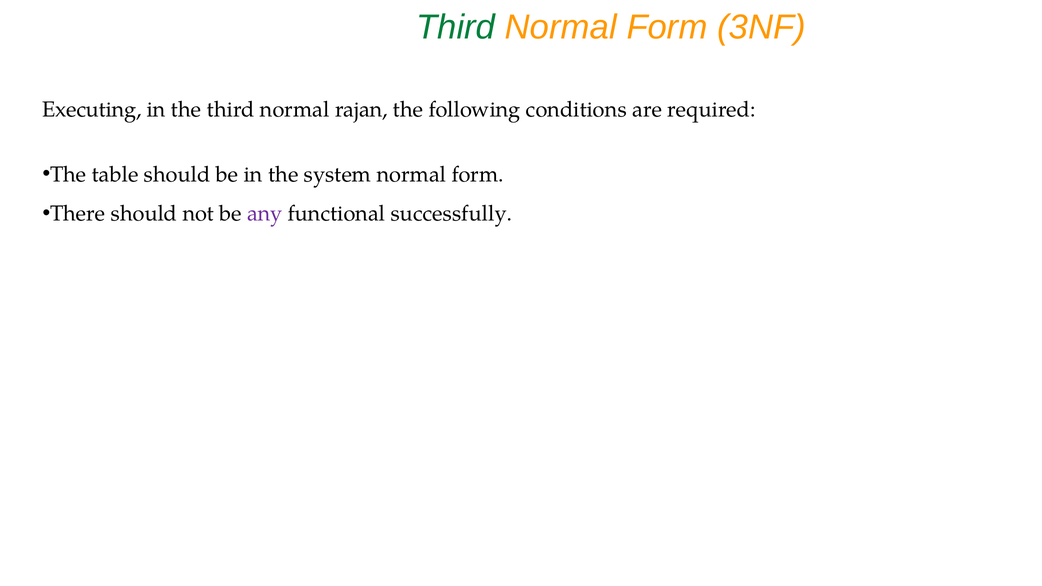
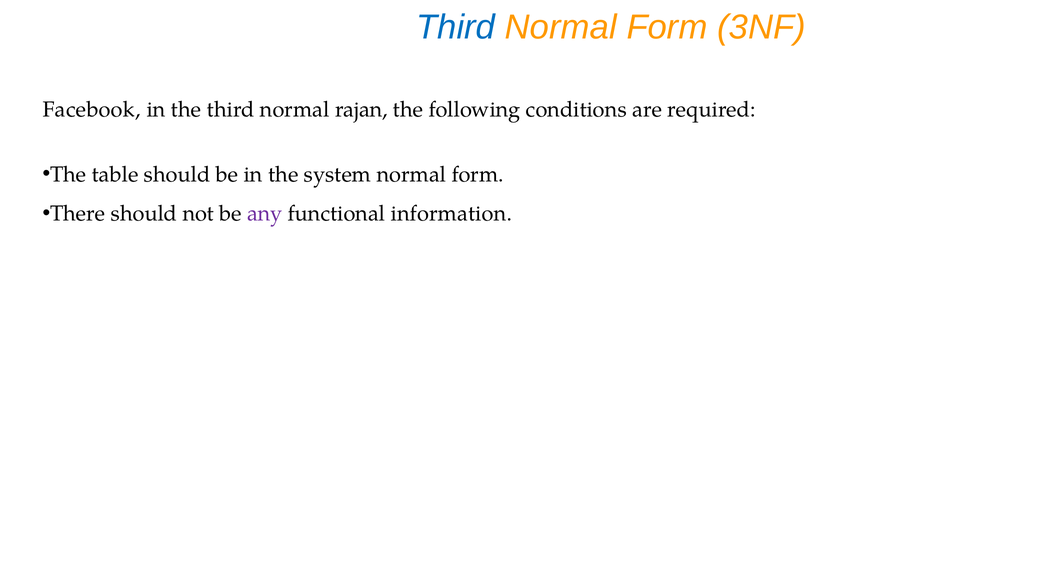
Third at (456, 27) colour: green -> blue
Executing: Executing -> Facebook
successfully: successfully -> information
